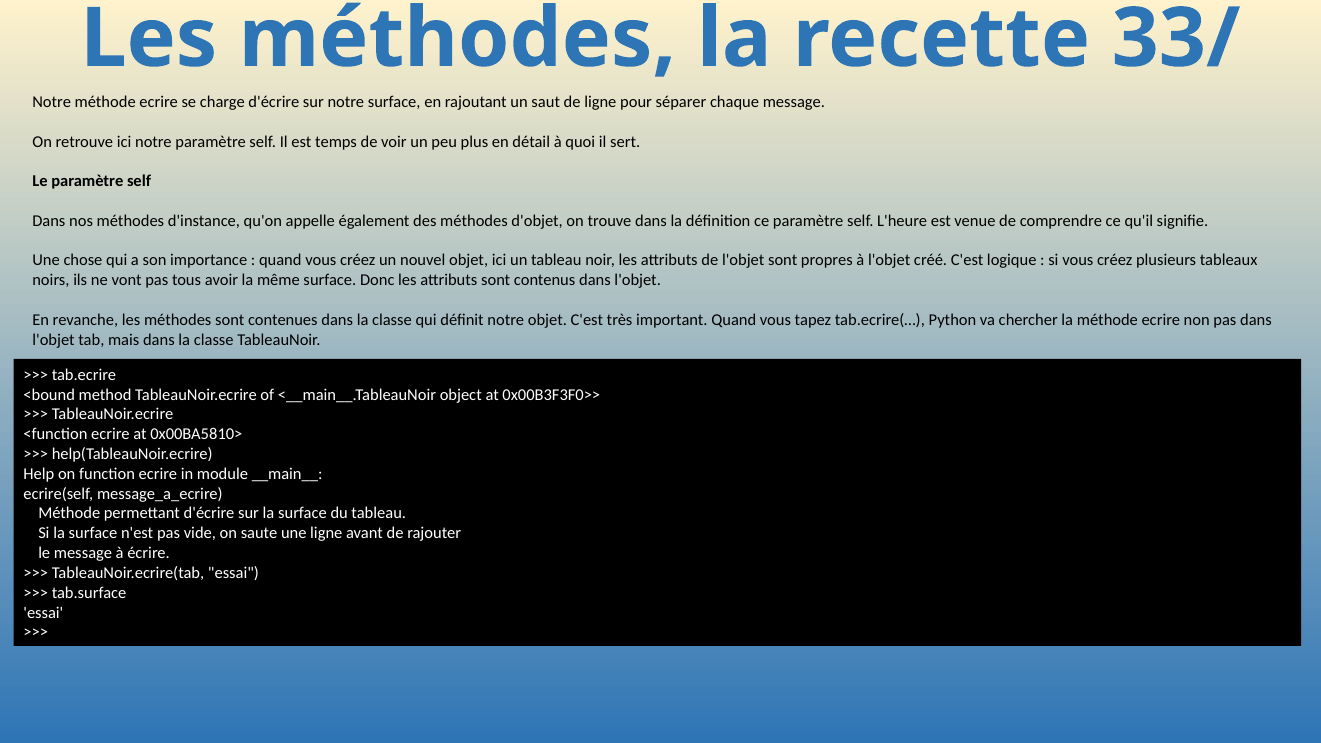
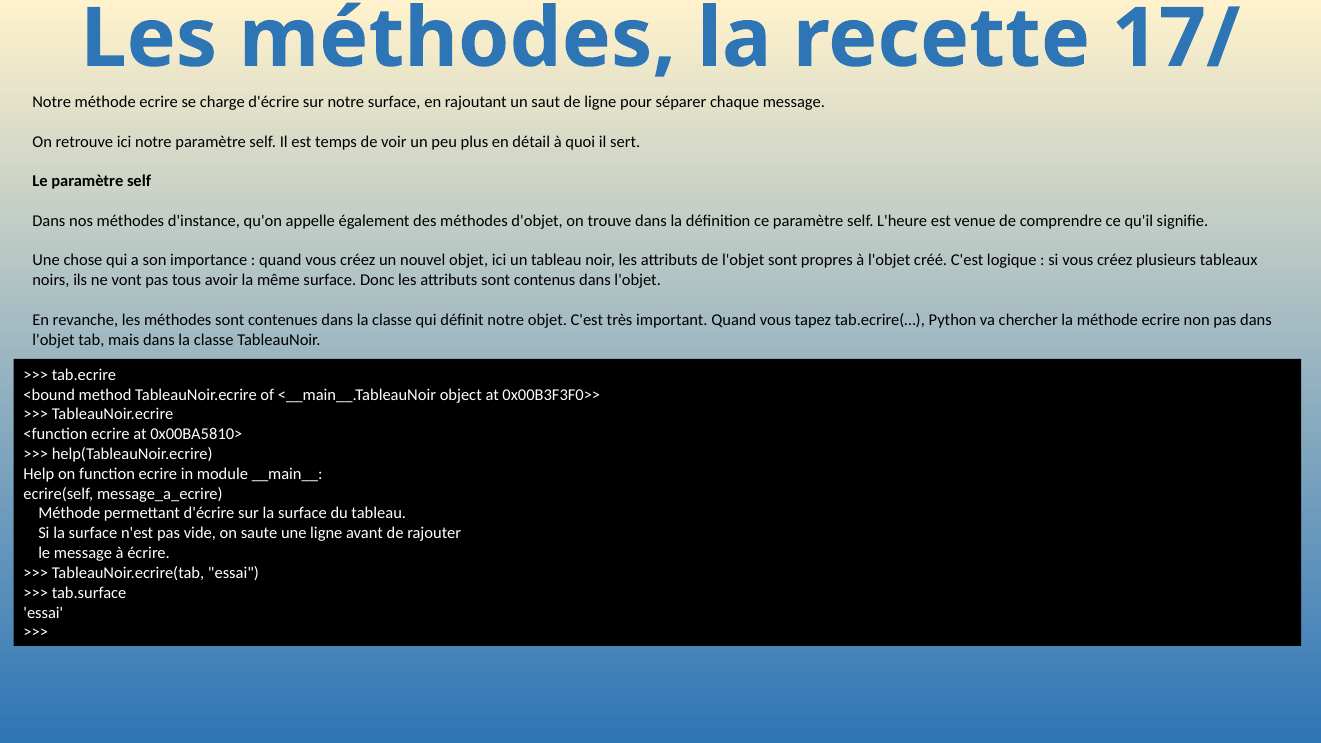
33/: 33/ -> 17/
